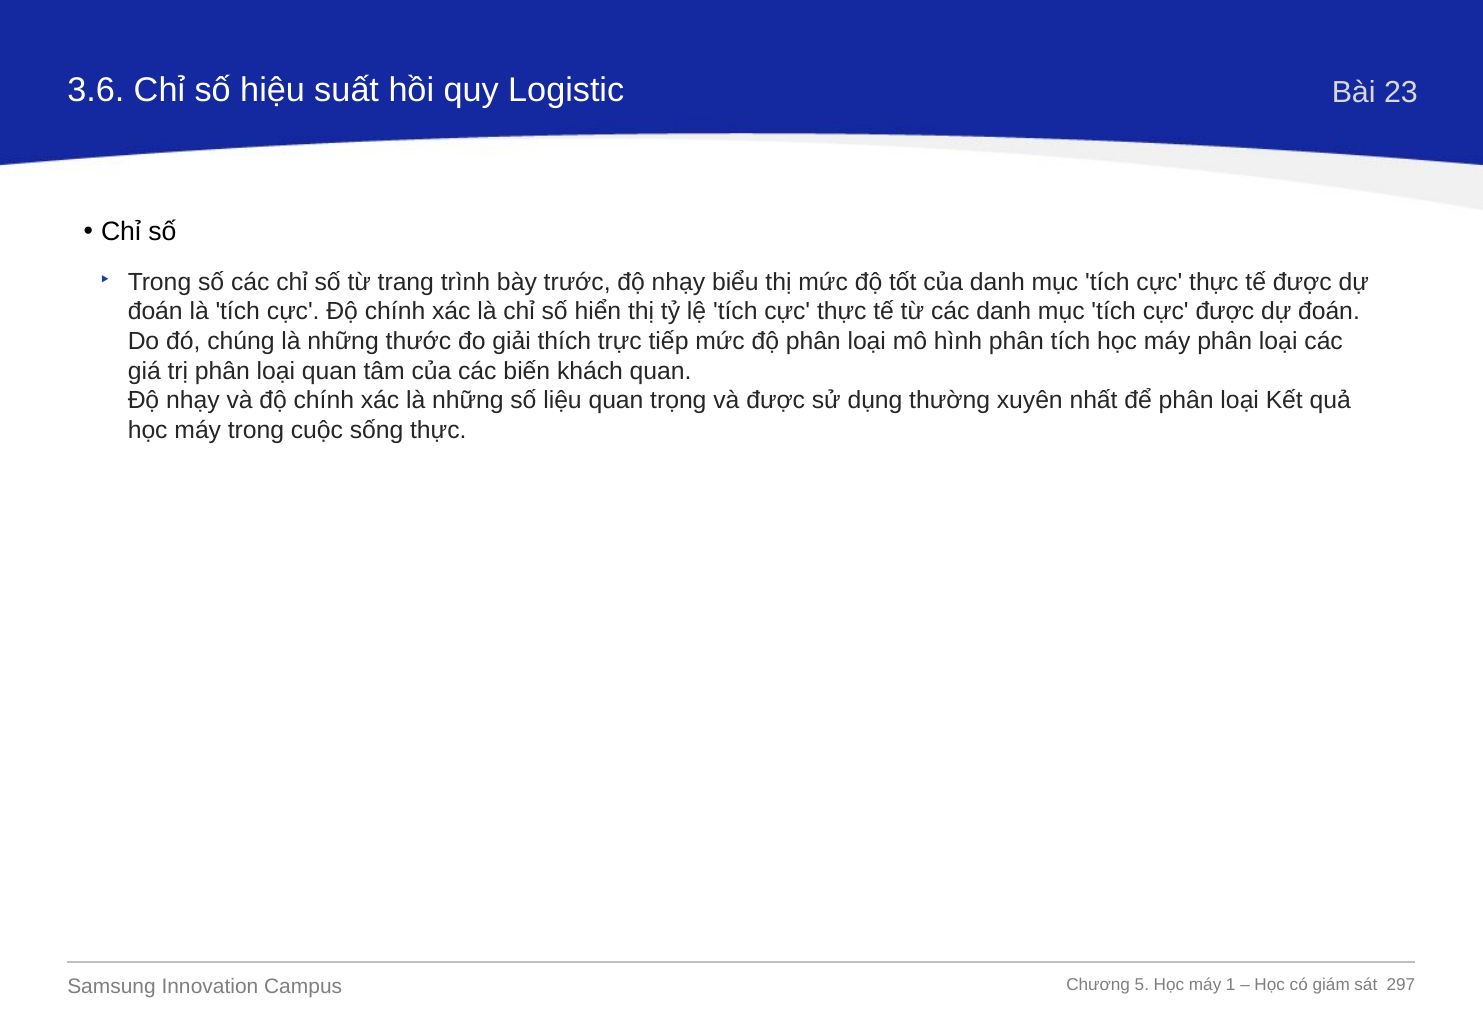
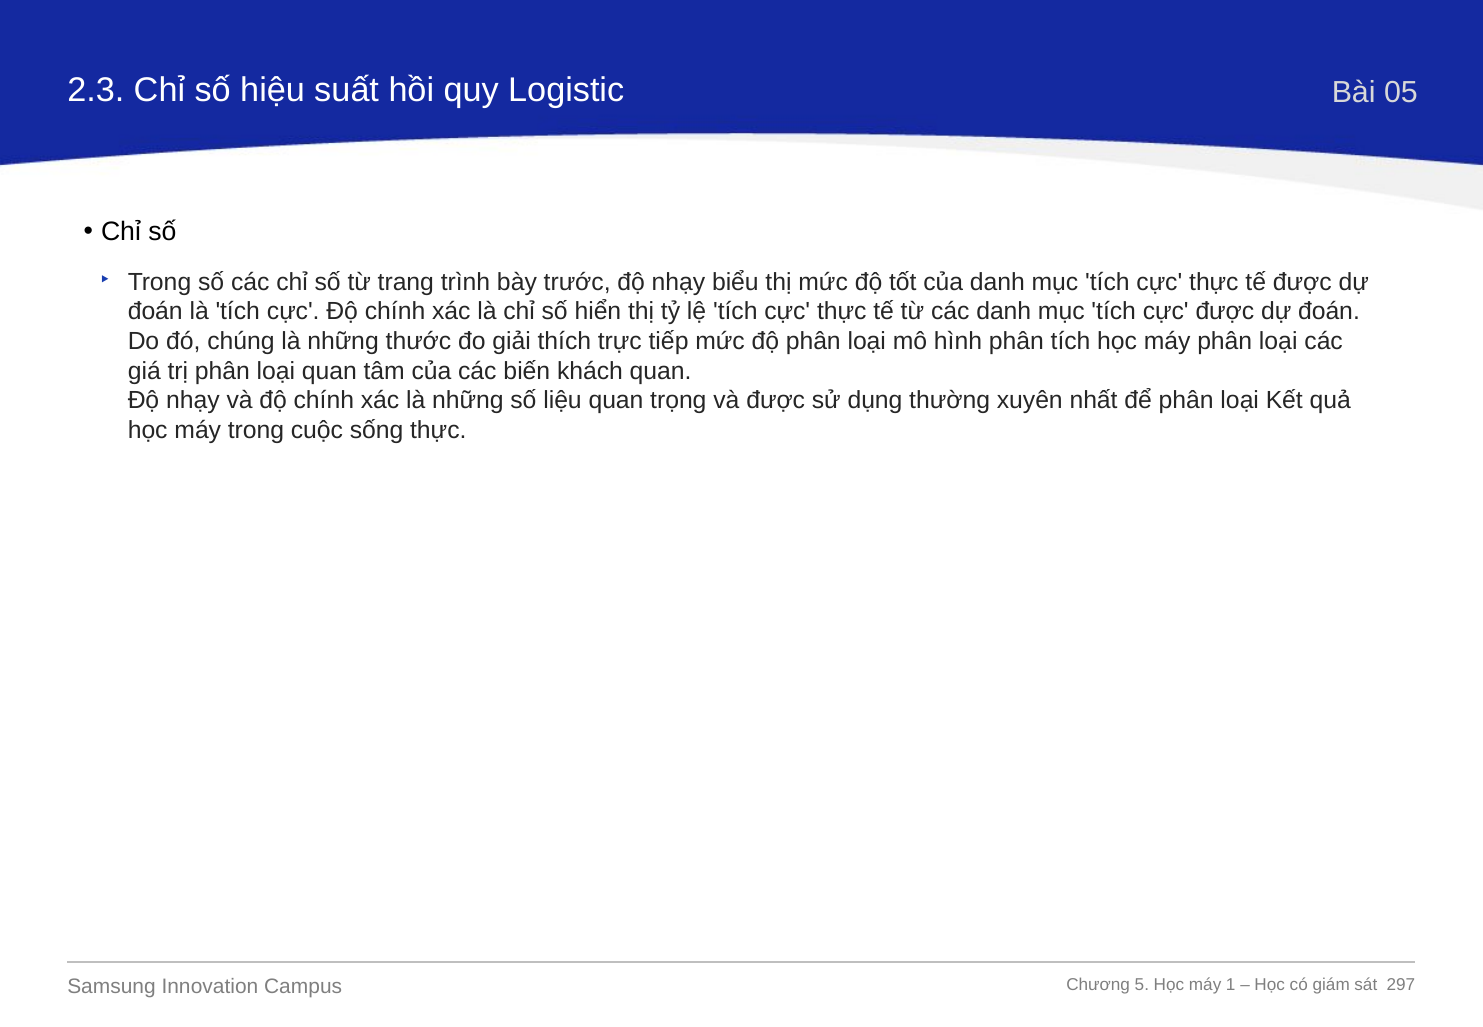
3.6: 3.6 -> 2.3
23: 23 -> 05
